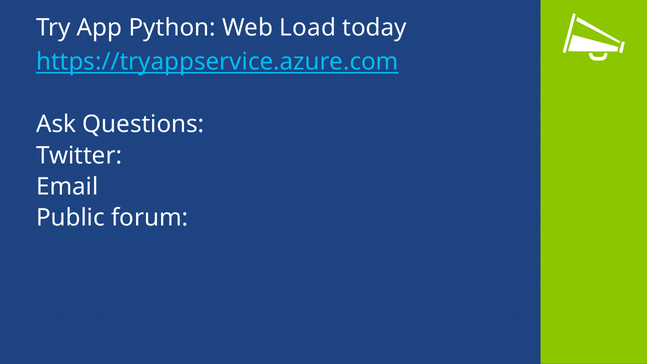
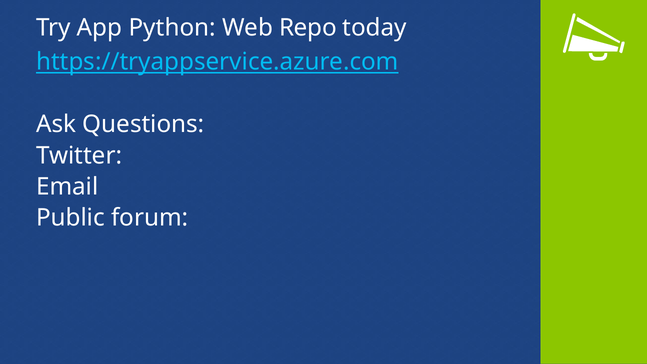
Load: Load -> Repo
